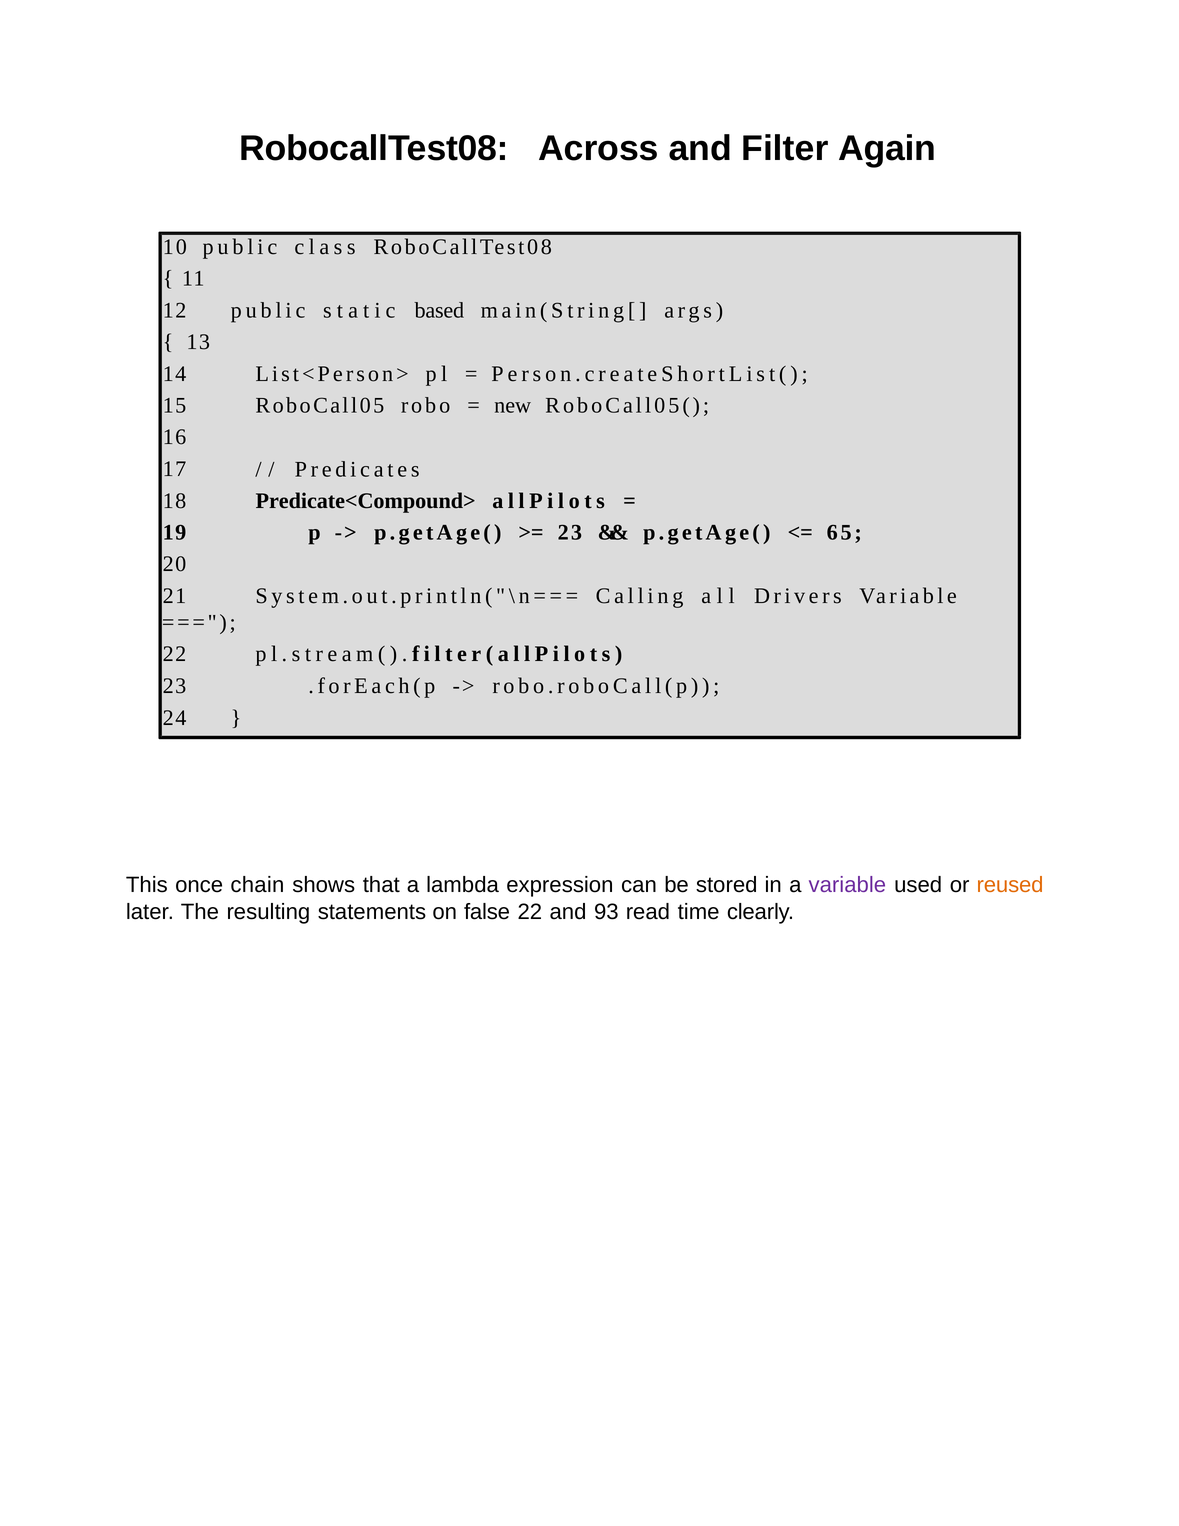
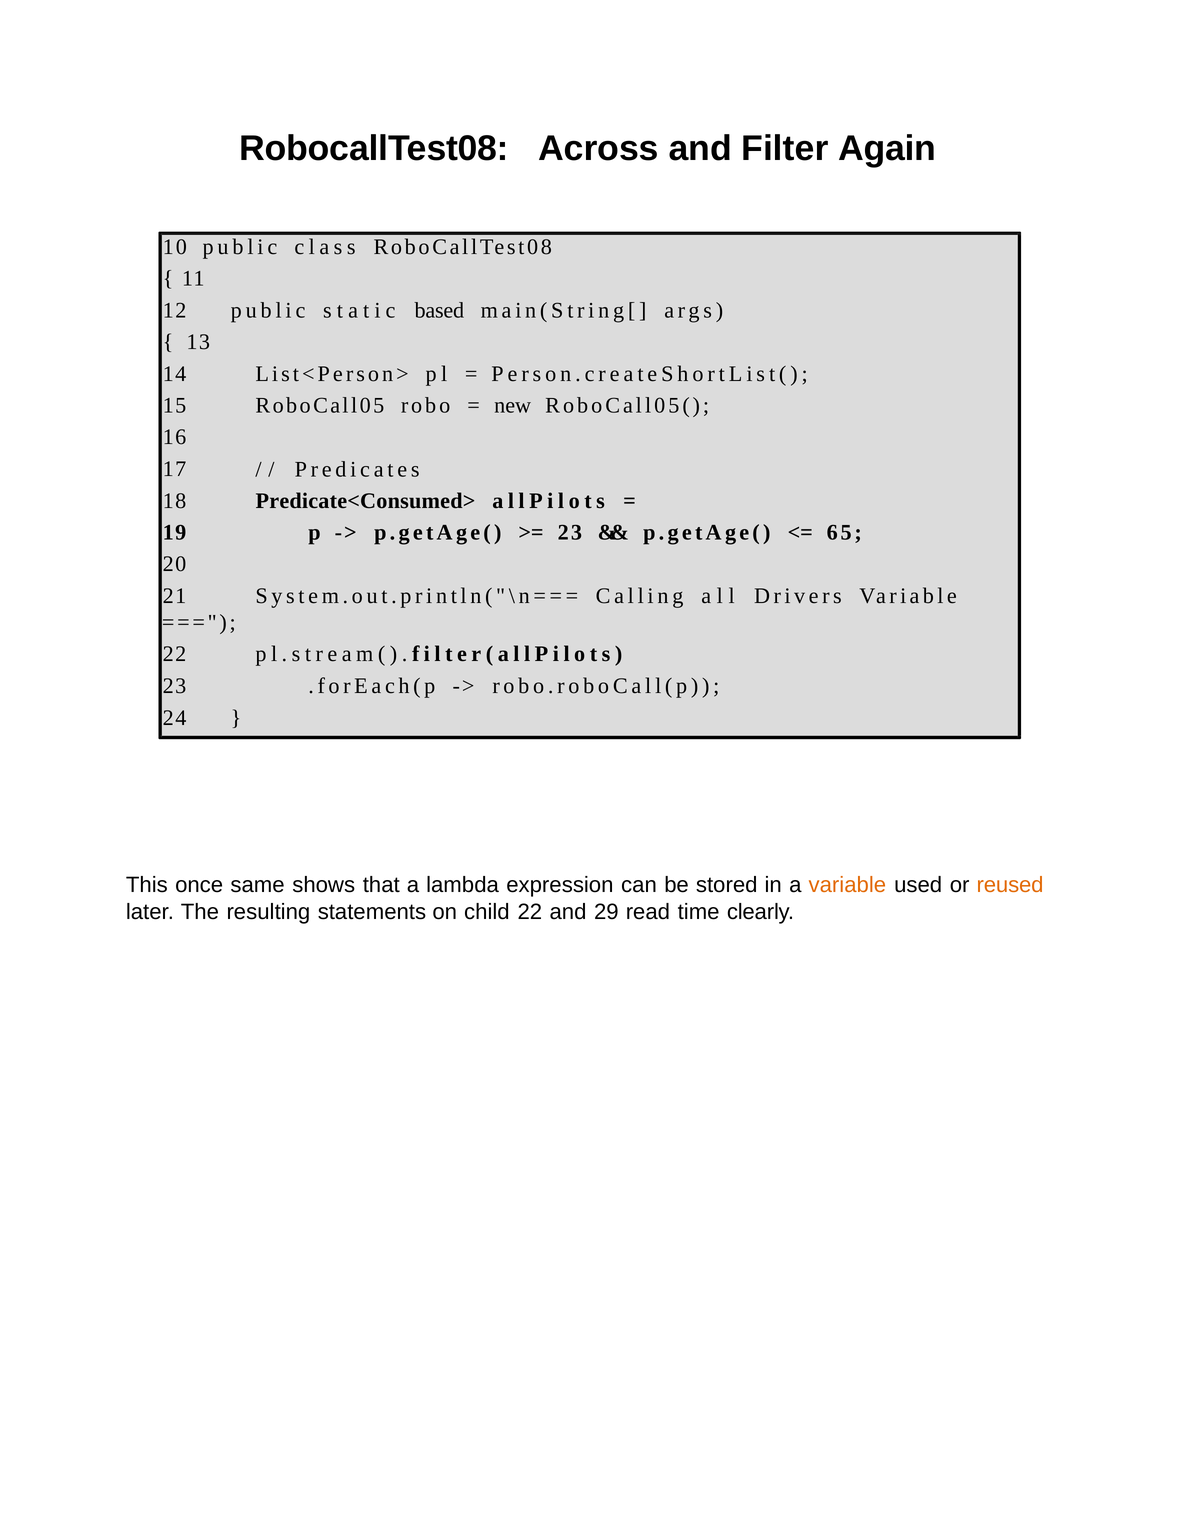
Predicate<Compound>: Predicate<Compound> -> Predicate<Consumed>
chain: chain -> same
variable at (847, 885) colour: purple -> orange
false: false -> child
93: 93 -> 29
